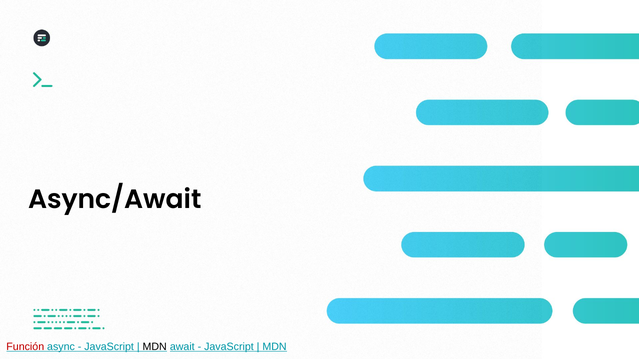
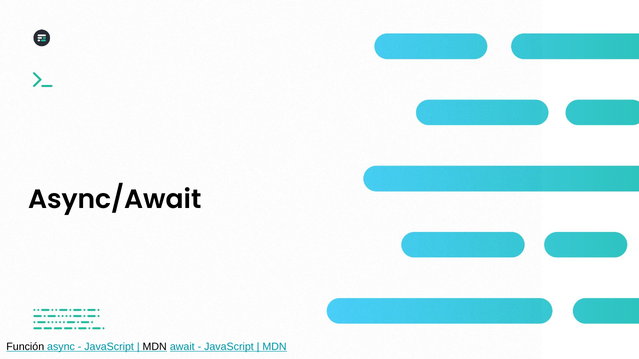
Función colour: red -> black
